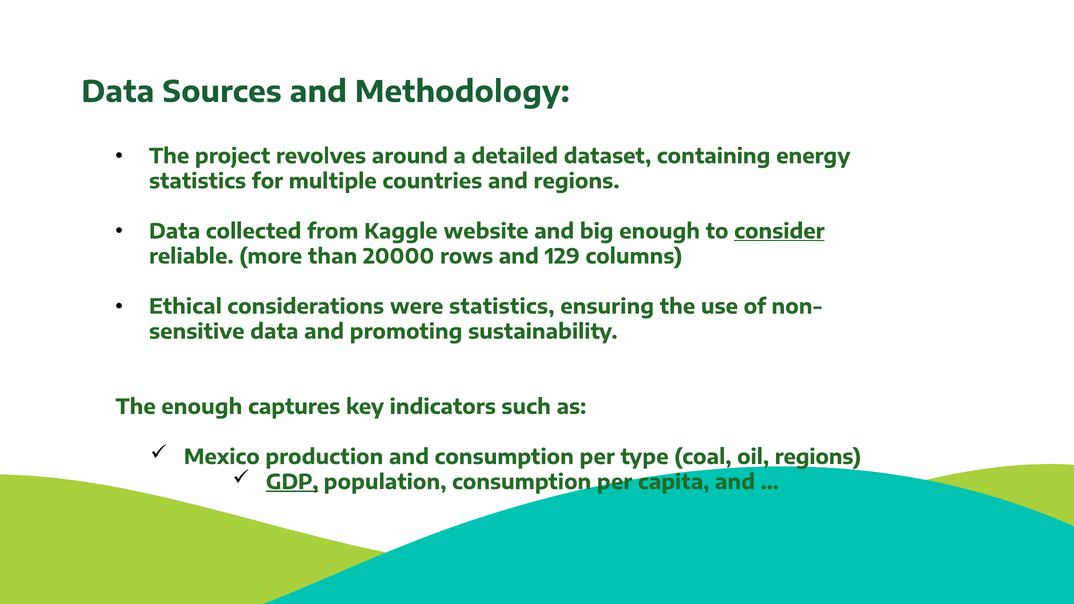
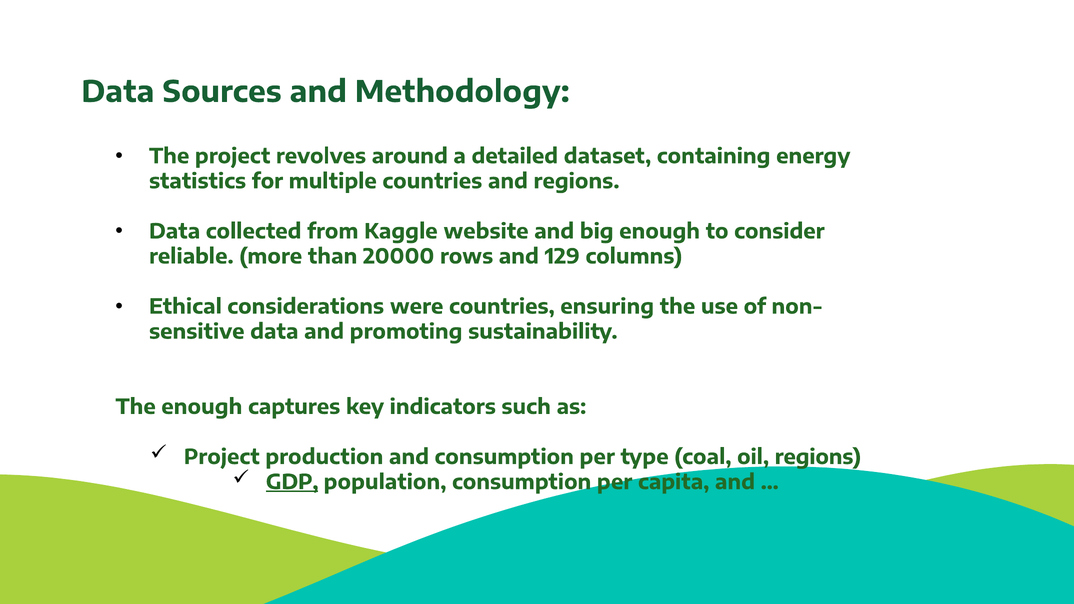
consider underline: present -> none
were statistics: statistics -> countries
Mexico at (222, 457): Mexico -> Project
